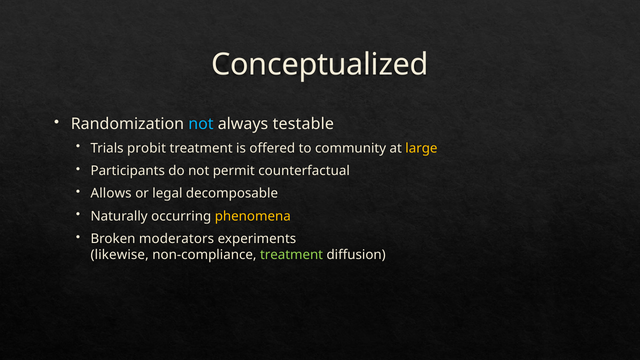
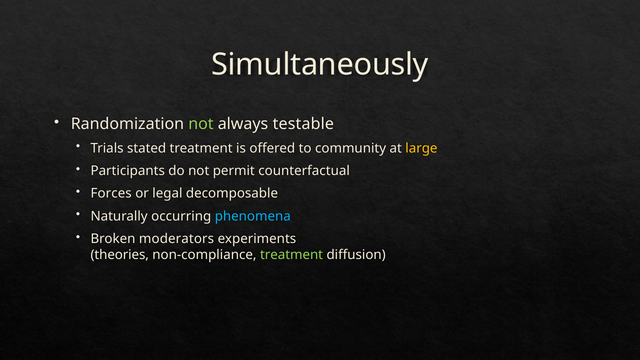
Conceptualized: Conceptualized -> Simultaneously
not at (201, 124) colour: light blue -> light green
probit: probit -> stated
Allows: Allows -> Forces
phenomena colour: yellow -> light blue
likewise: likewise -> theories
